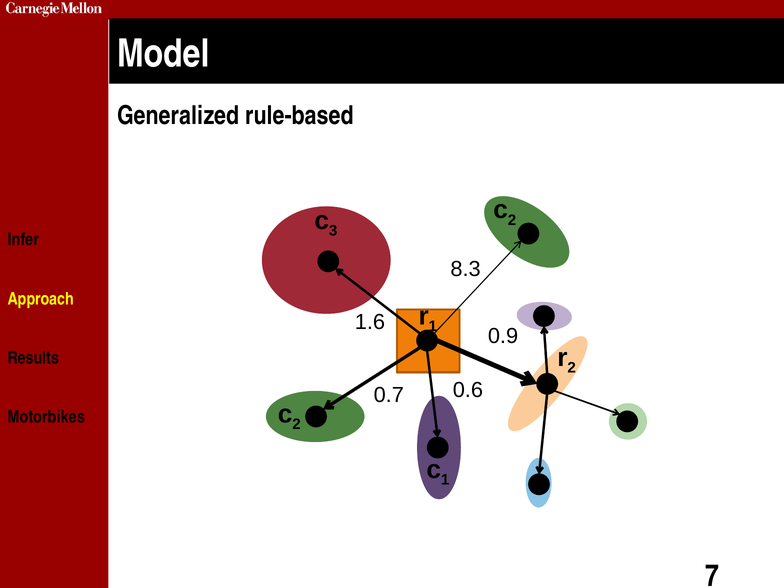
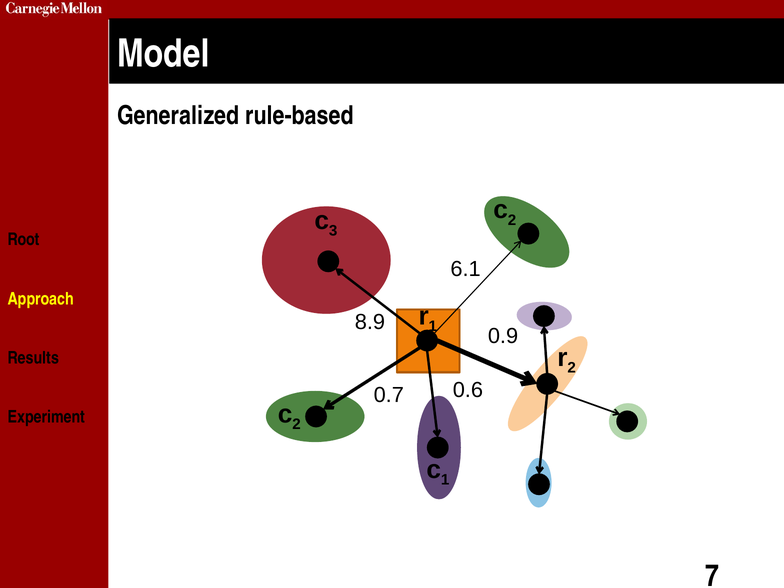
Infer: Infer -> Root
8.3: 8.3 -> 6.1
1.6: 1.6 -> 8.9
Motorbikes: Motorbikes -> Experiment
